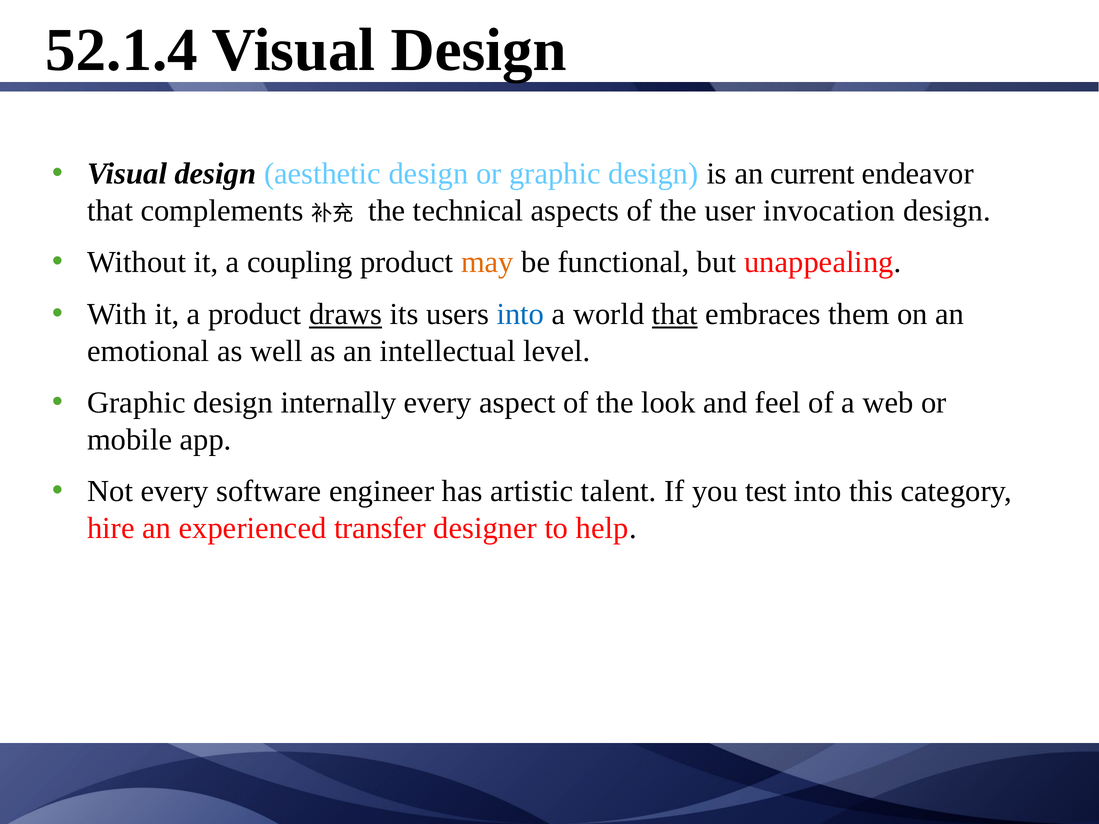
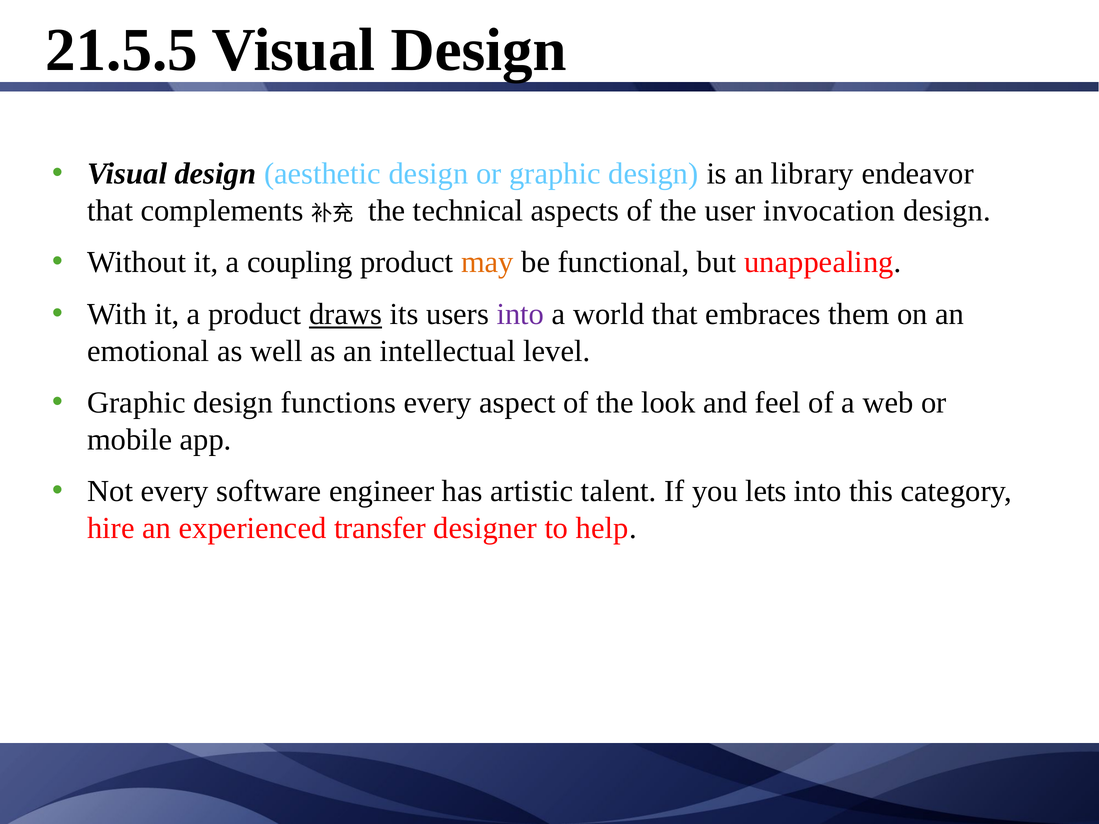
52.1.4: 52.1.4 -> 21.5.5
current: current -> library
into at (520, 314) colour: blue -> purple
that at (675, 314) underline: present -> none
internally: internally -> functions
test: test -> lets
